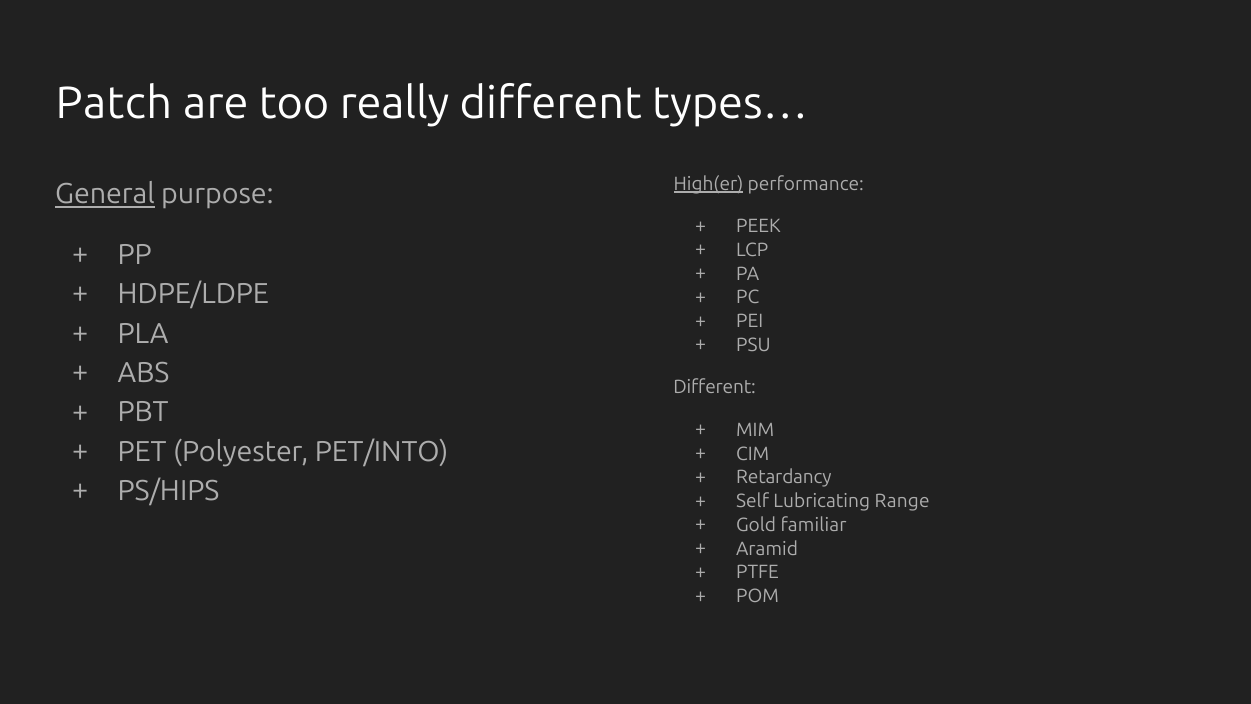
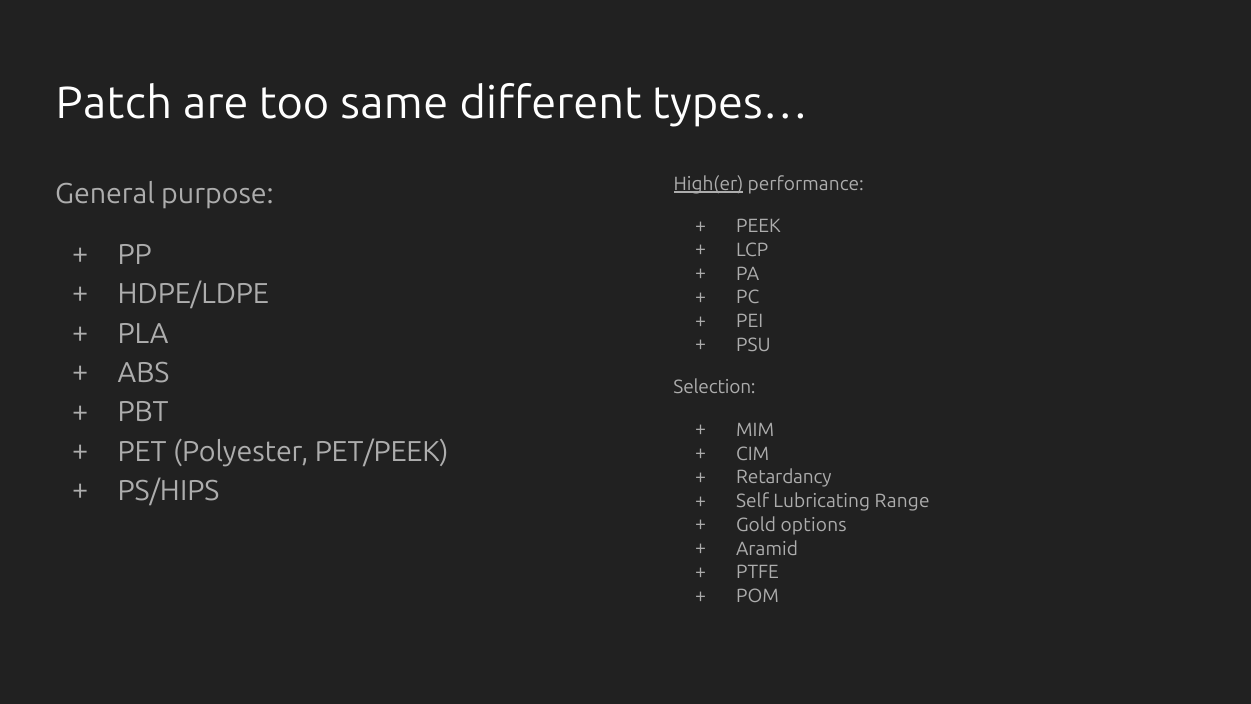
really: really -> same
General underline: present -> none
Different at (715, 387): Different -> Selection
PET/INTO: PET/INTO -> PET/PEEK
familiar: familiar -> options
